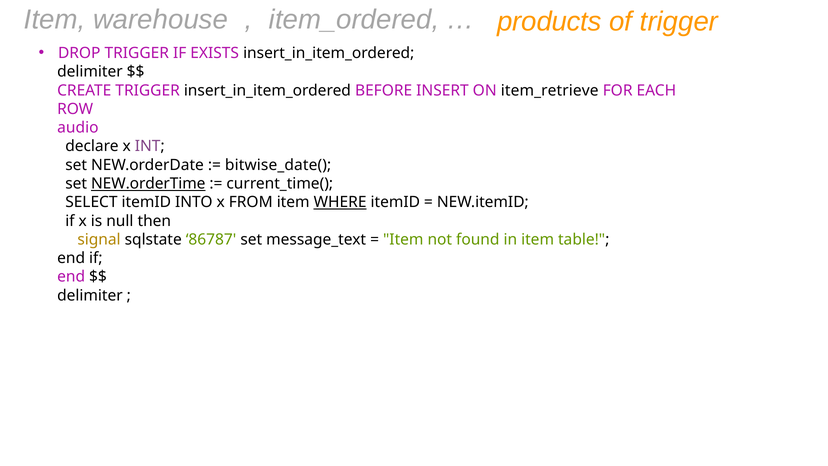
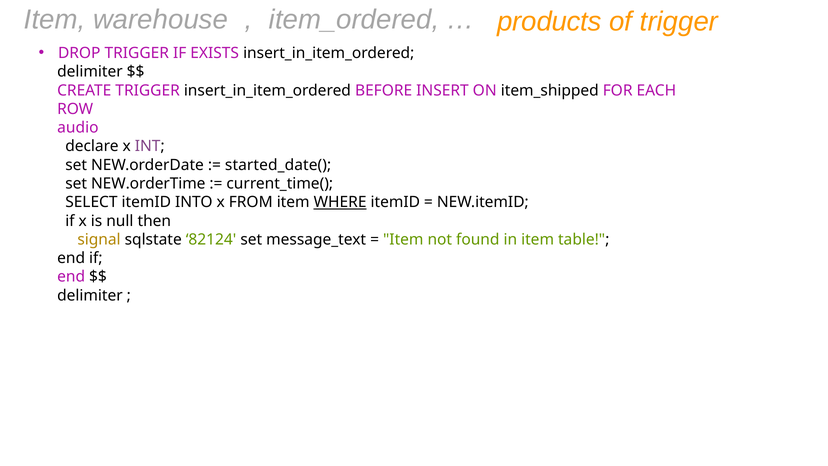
item_retrieve: item_retrieve -> item_shipped
bitwise_date(: bitwise_date( -> started_date(
NEW.orderTime underline: present -> none
86787: 86787 -> 82124
